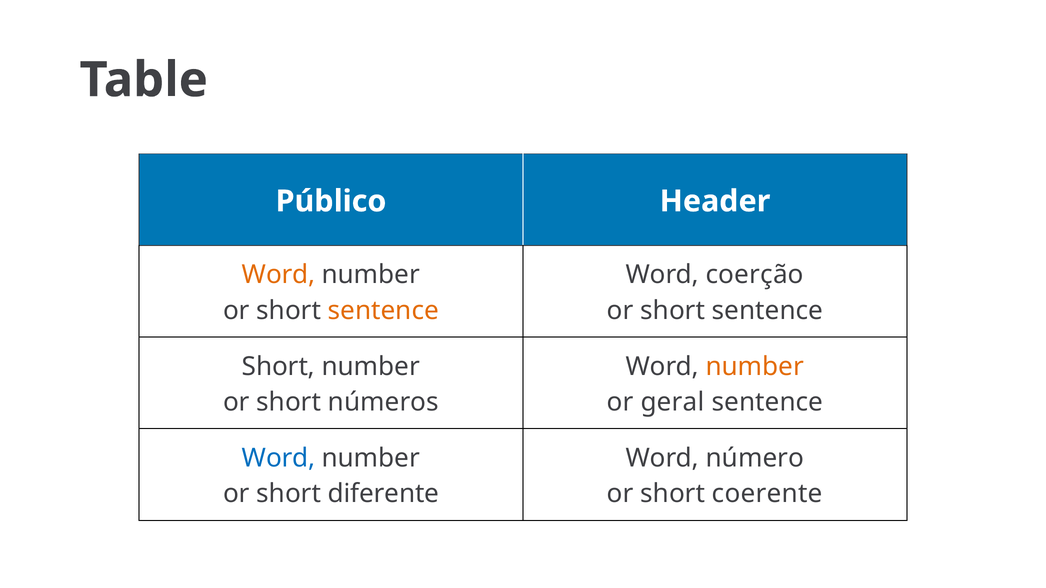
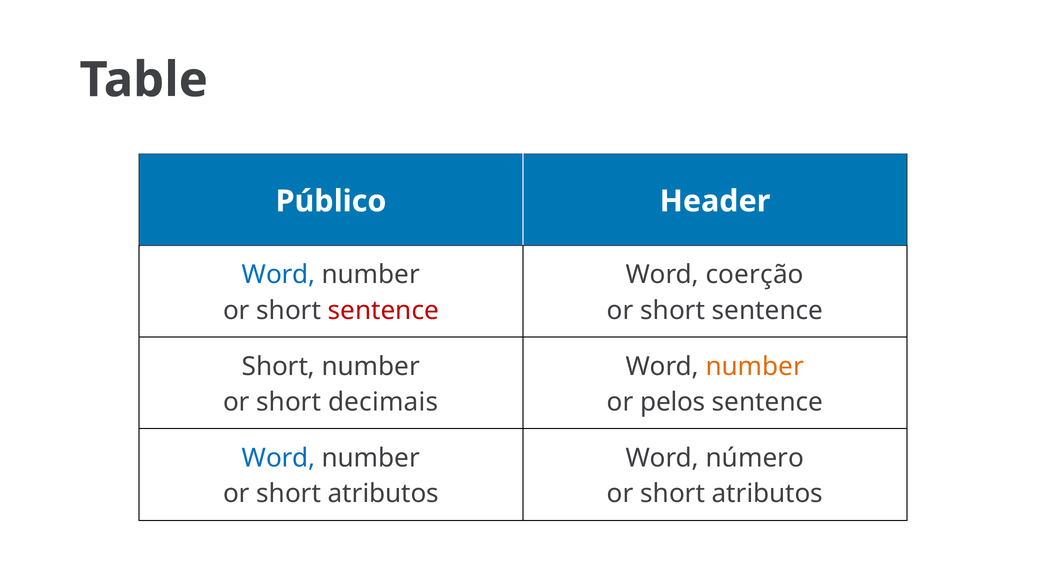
Word at (279, 275) colour: orange -> blue
sentence at (383, 311) colour: orange -> red
números: números -> decimais
geral: geral -> pelos
diferente at (383, 494): diferente -> atributos
coerente at (767, 494): coerente -> atributos
